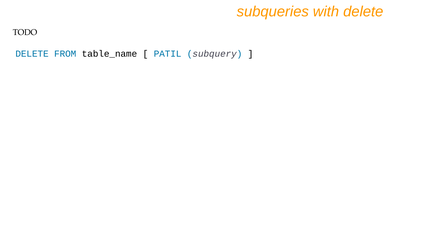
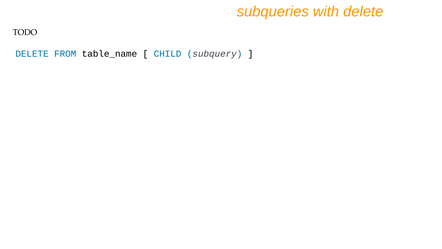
PATIL: PATIL -> CHILD
